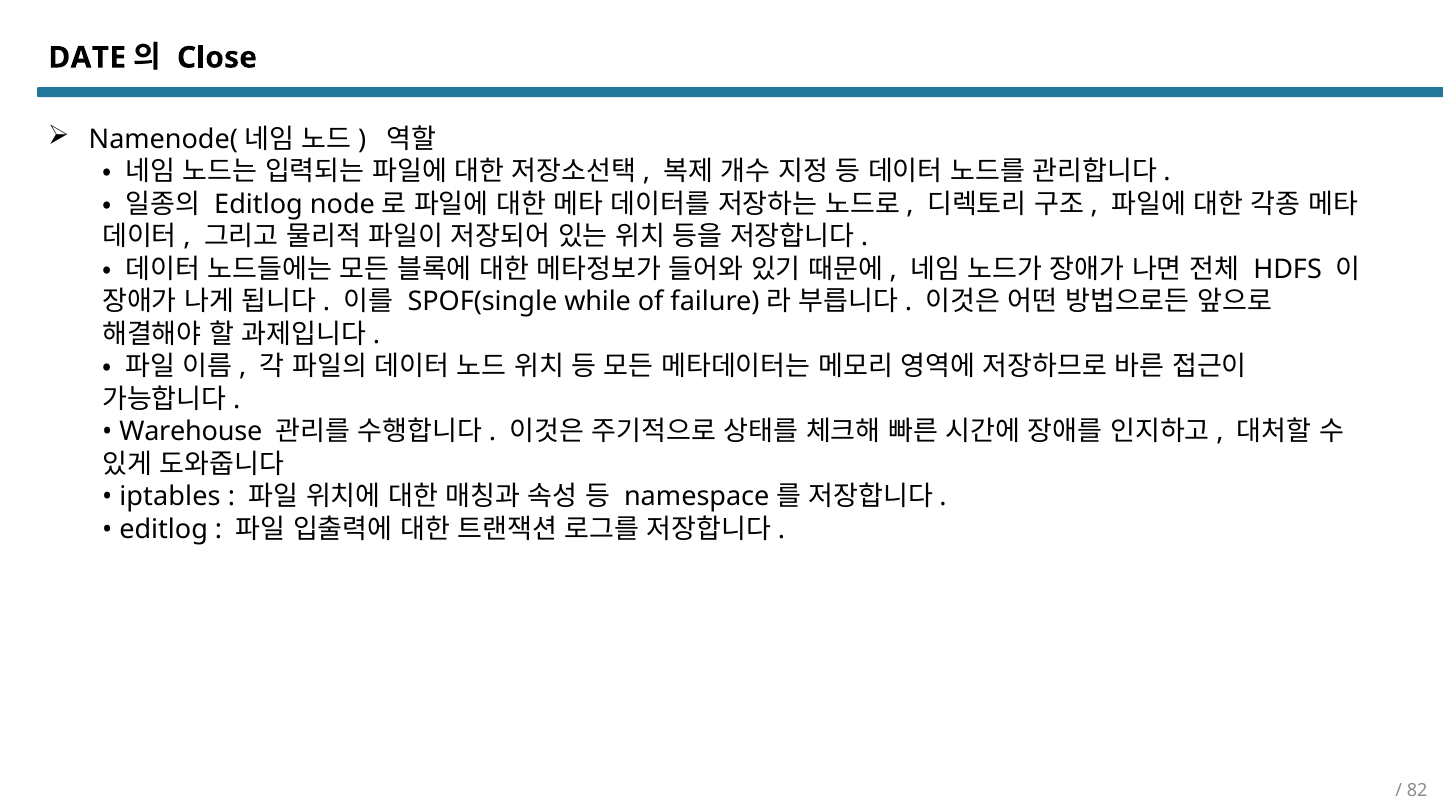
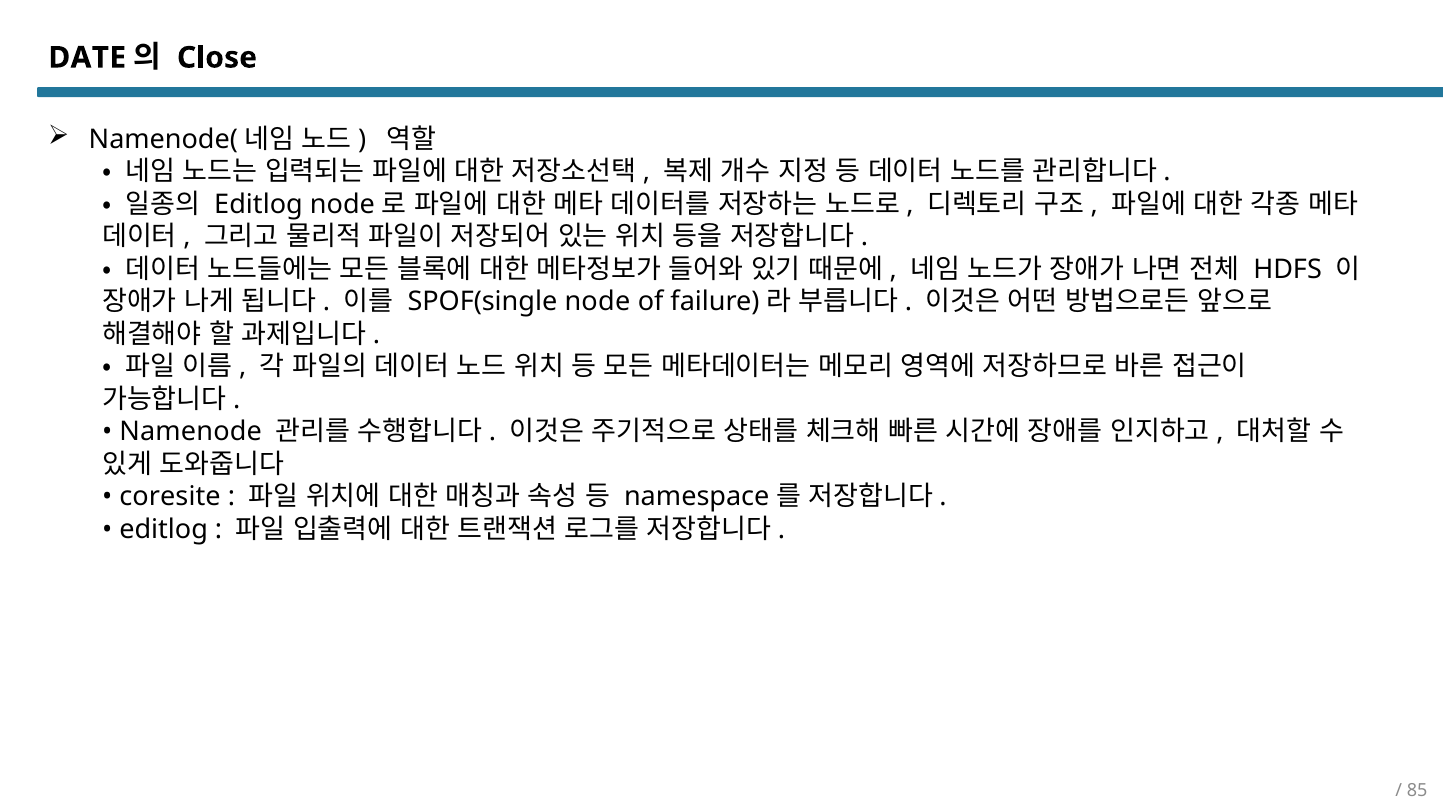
while: while -> node
Warehouse: Warehouse -> Namenode
iptables: iptables -> coresite
82: 82 -> 85
